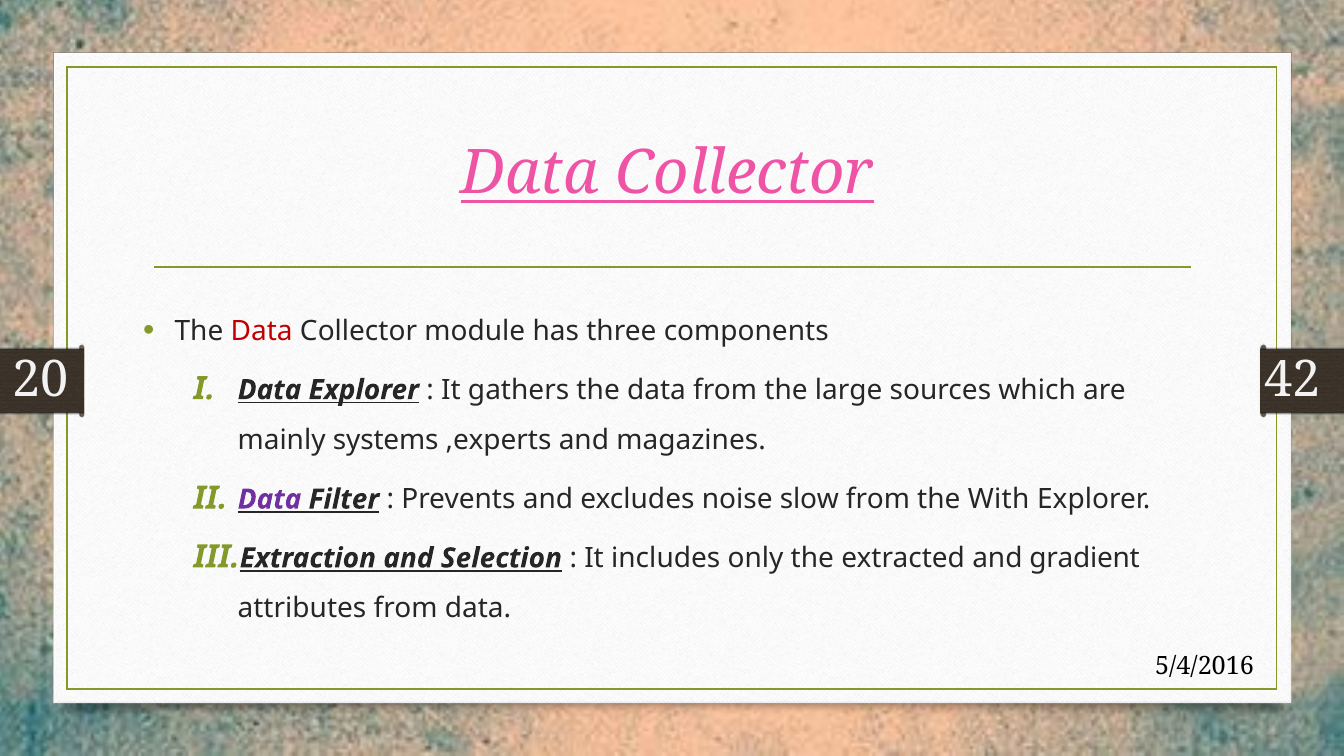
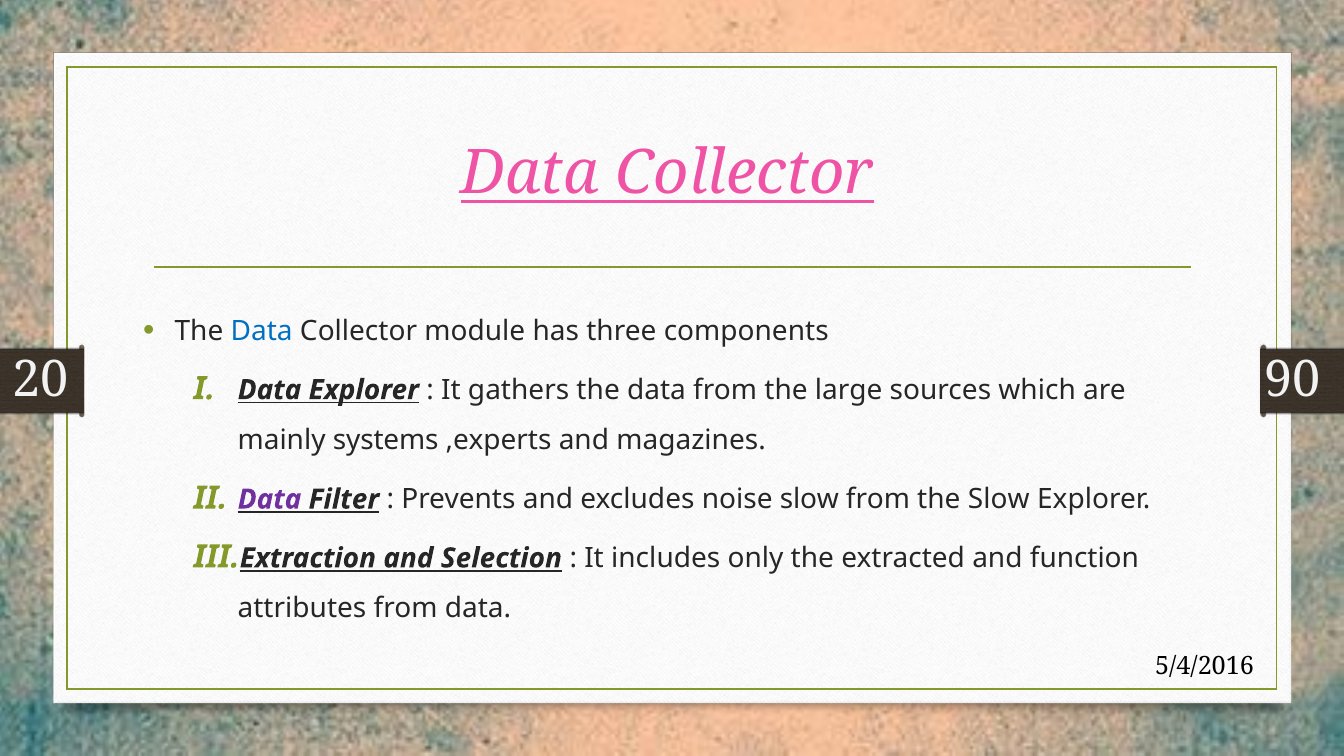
Data at (262, 331) colour: red -> blue
42: 42 -> 90
the With: With -> Slow
gradient: gradient -> function
